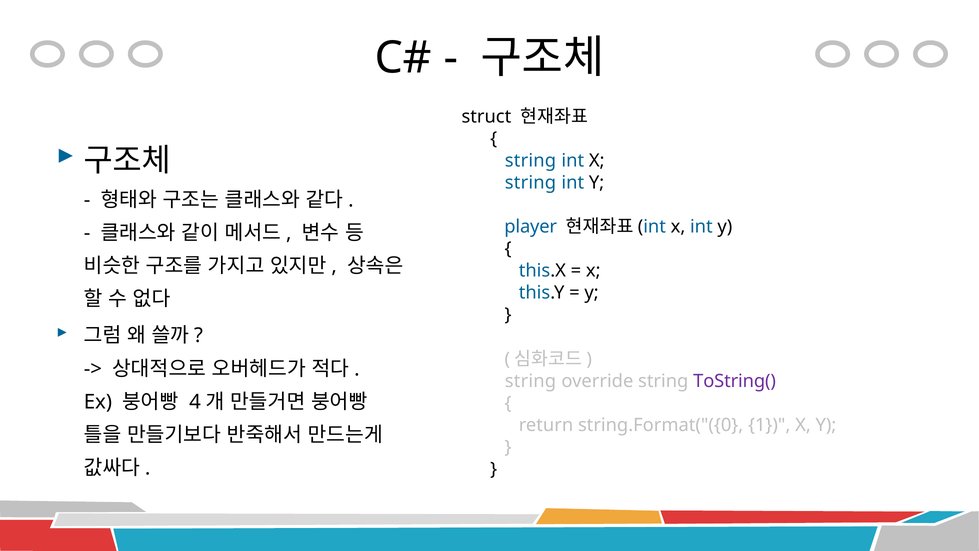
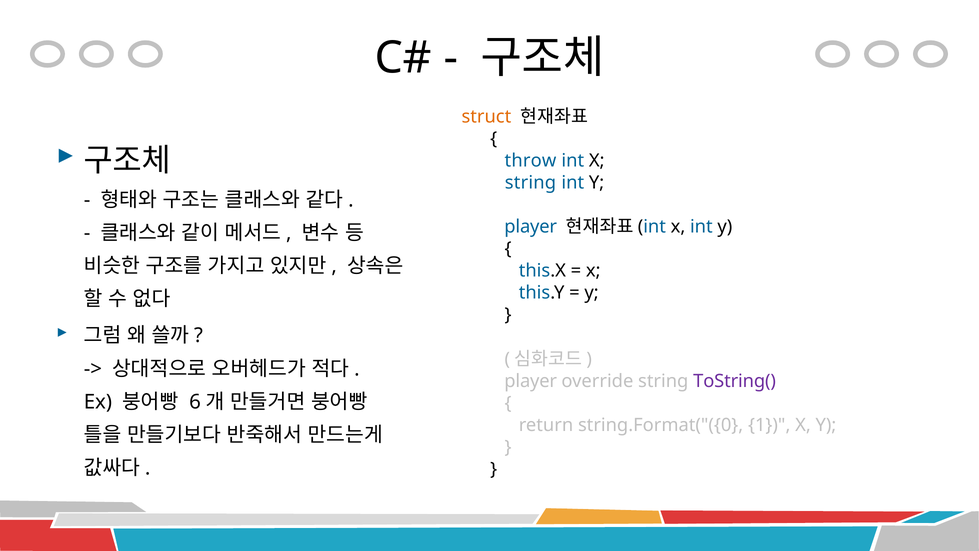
struct colour: black -> orange
string at (531, 161): string -> throw
string at (531, 381): string -> player
4: 4 -> 6
